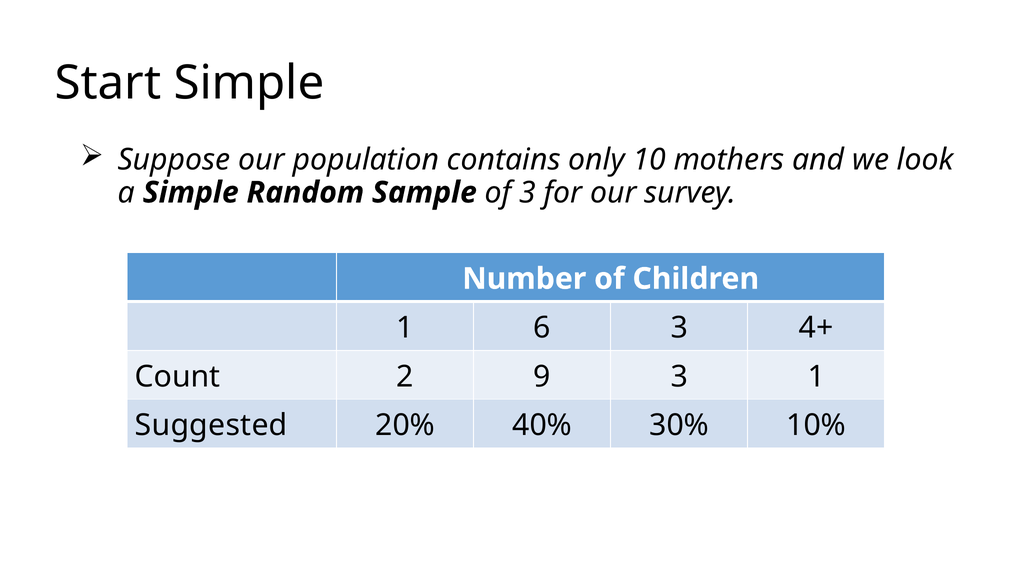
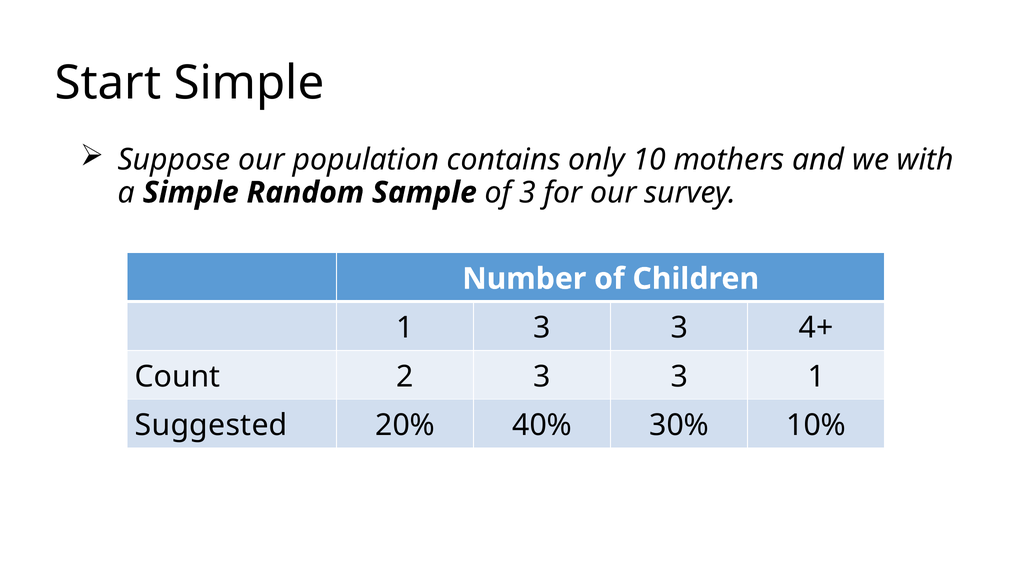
look: look -> with
1 6: 6 -> 3
2 9: 9 -> 3
